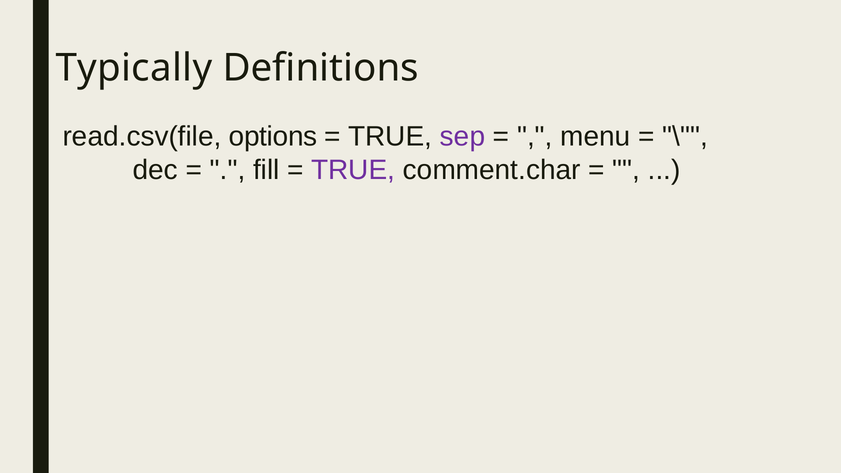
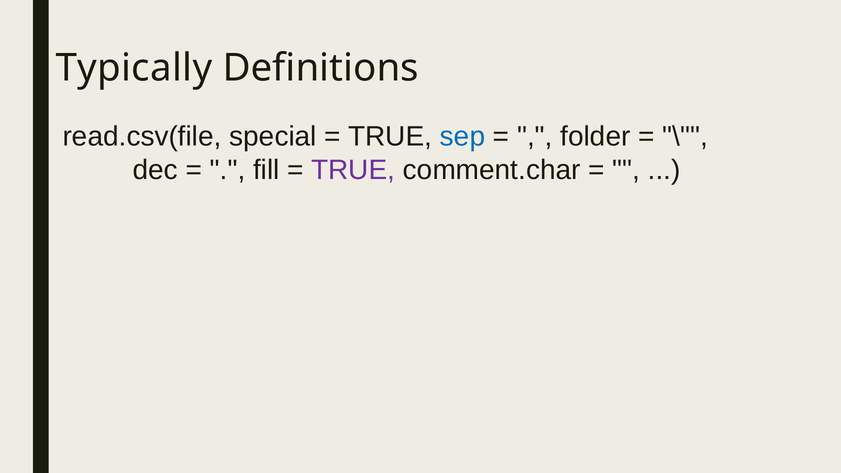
options: options -> special
sep colour: purple -> blue
menu: menu -> folder
